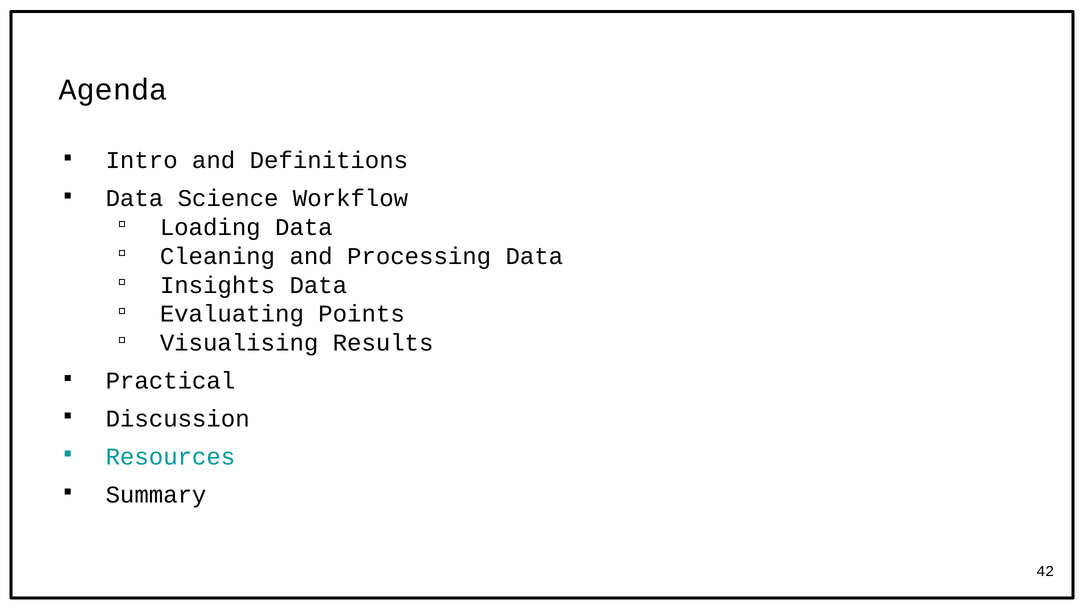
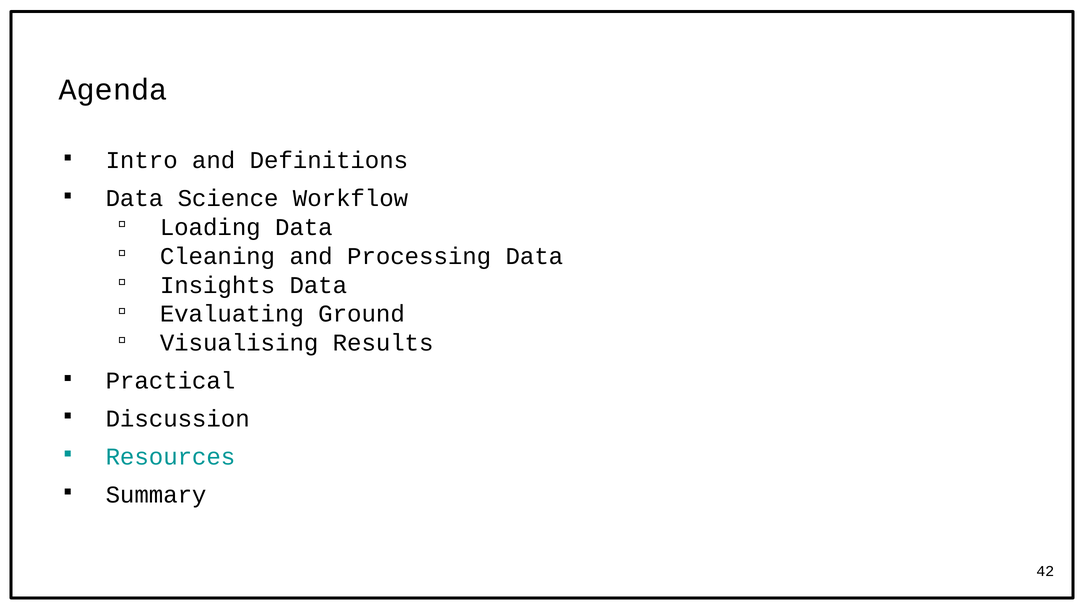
Points: Points -> Ground
